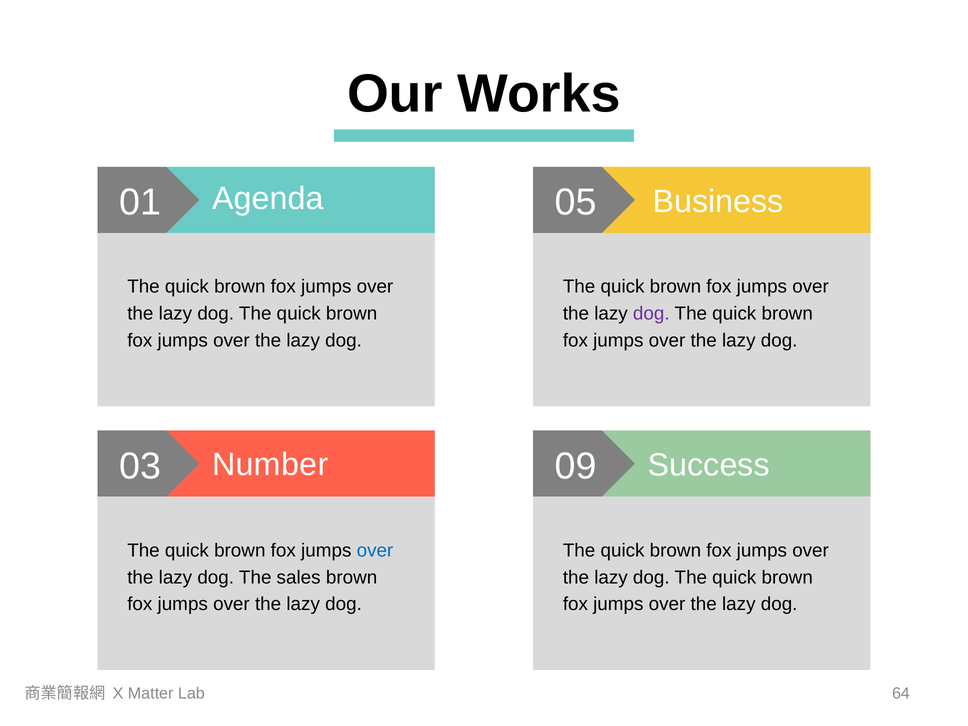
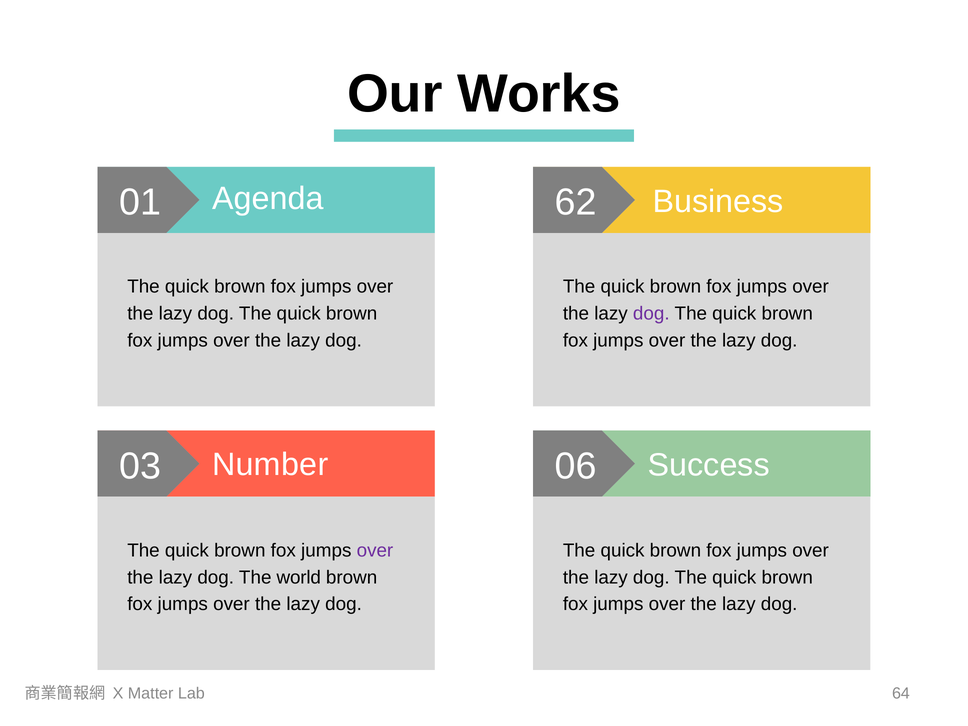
05: 05 -> 62
09: 09 -> 06
over at (375, 550) colour: blue -> purple
sales: sales -> world
